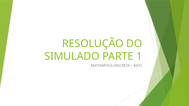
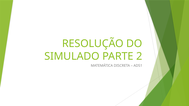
1: 1 -> 2
